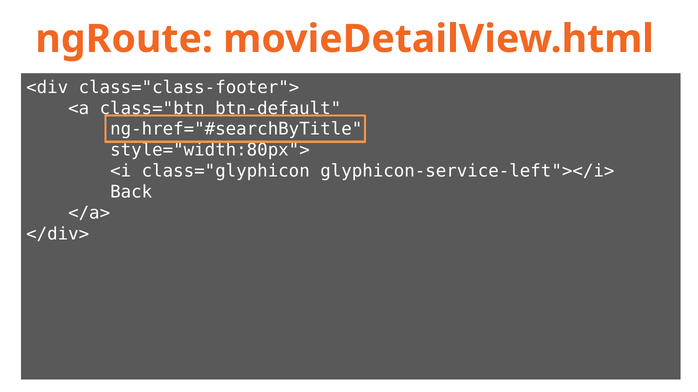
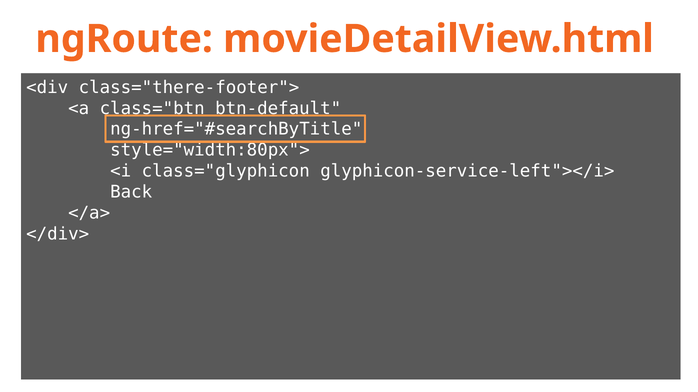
class="class-footer">: class="class-footer"> -> class="there-footer">
